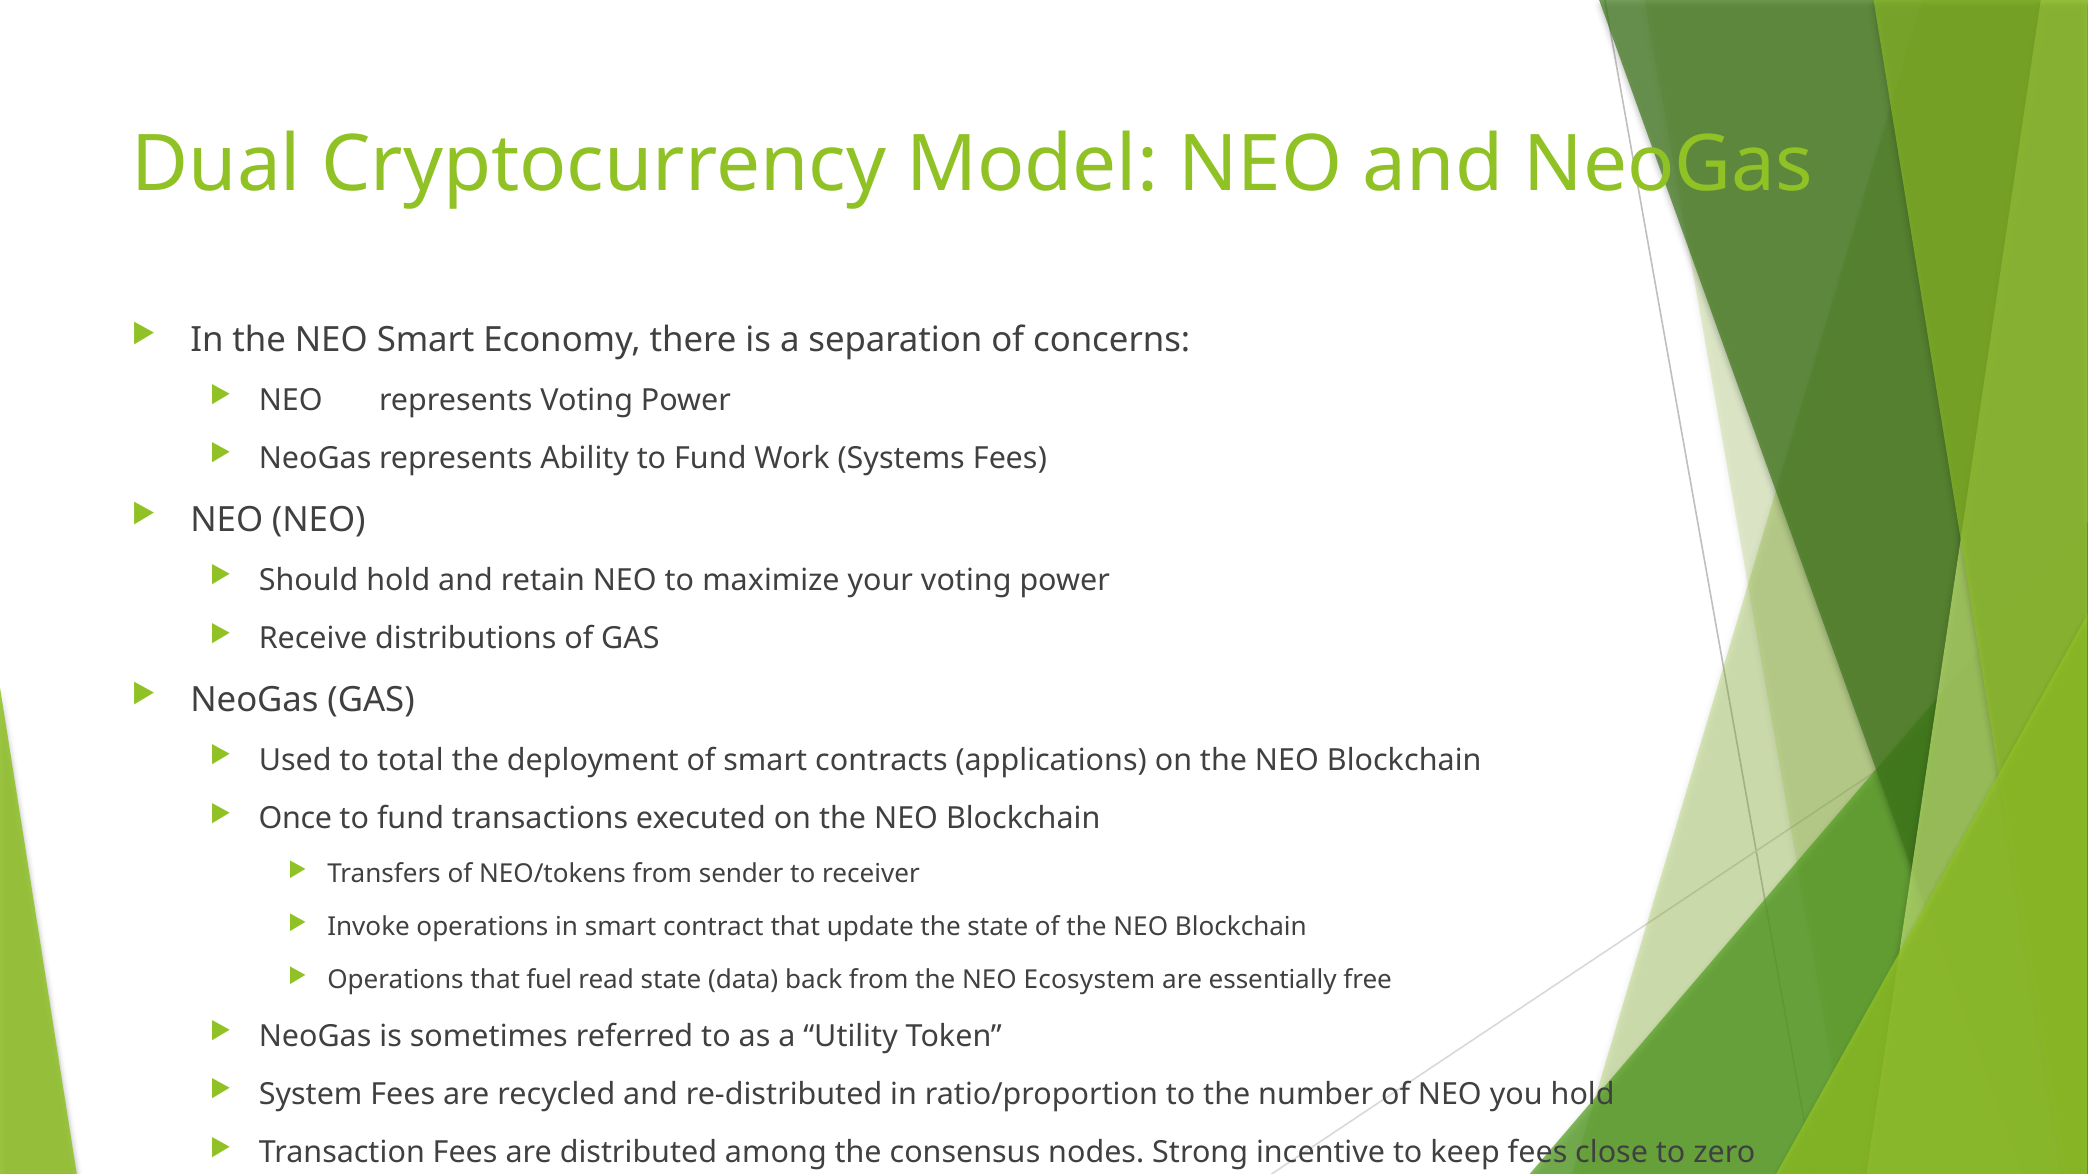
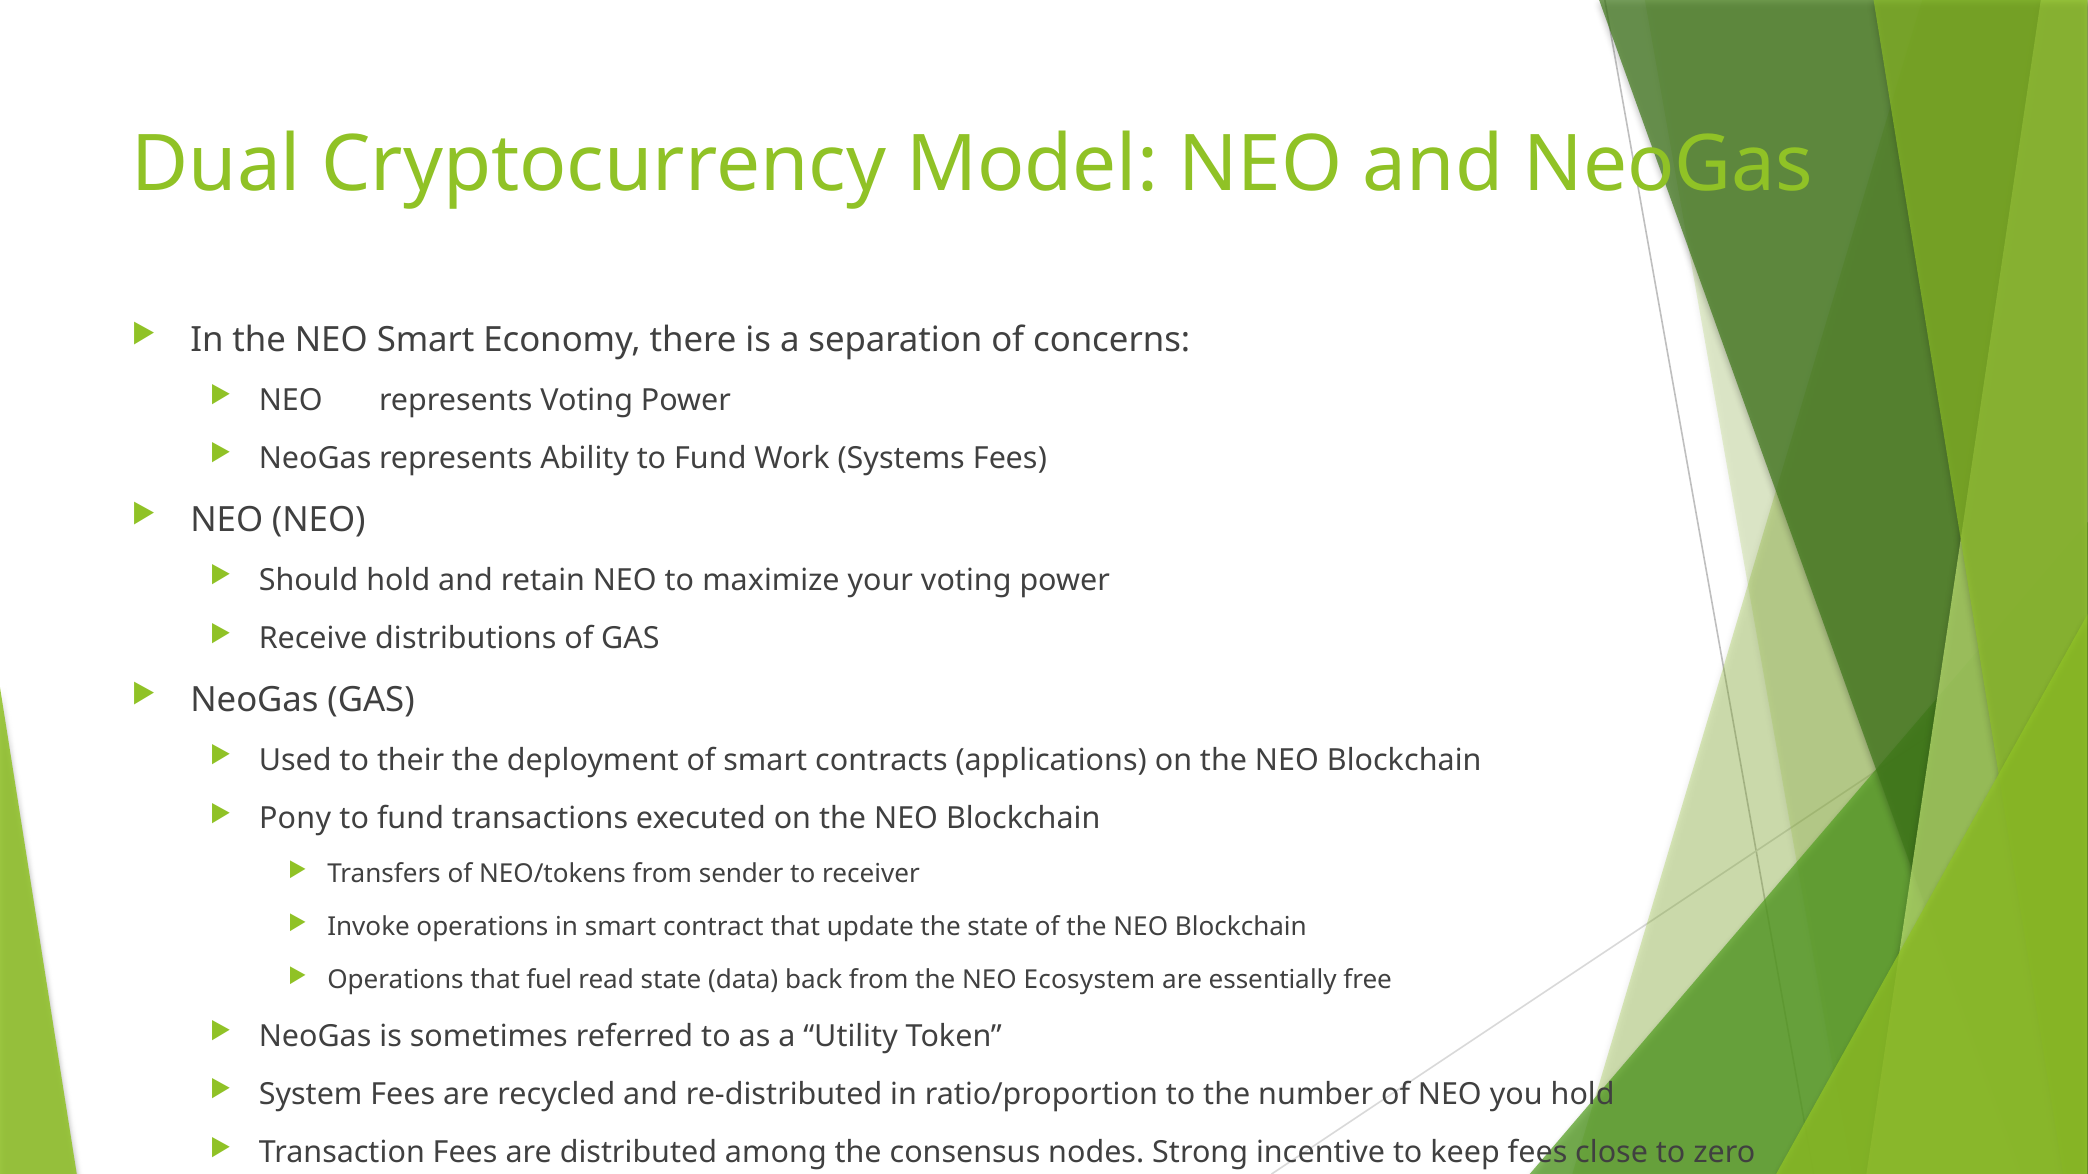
total: total -> their
Once: Once -> Pony
